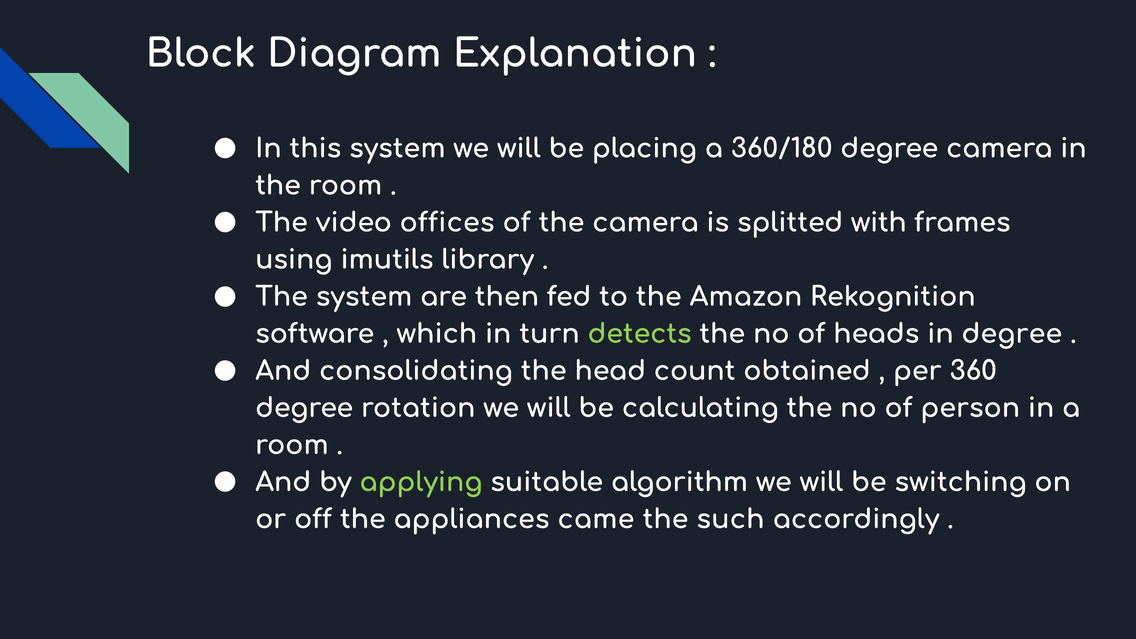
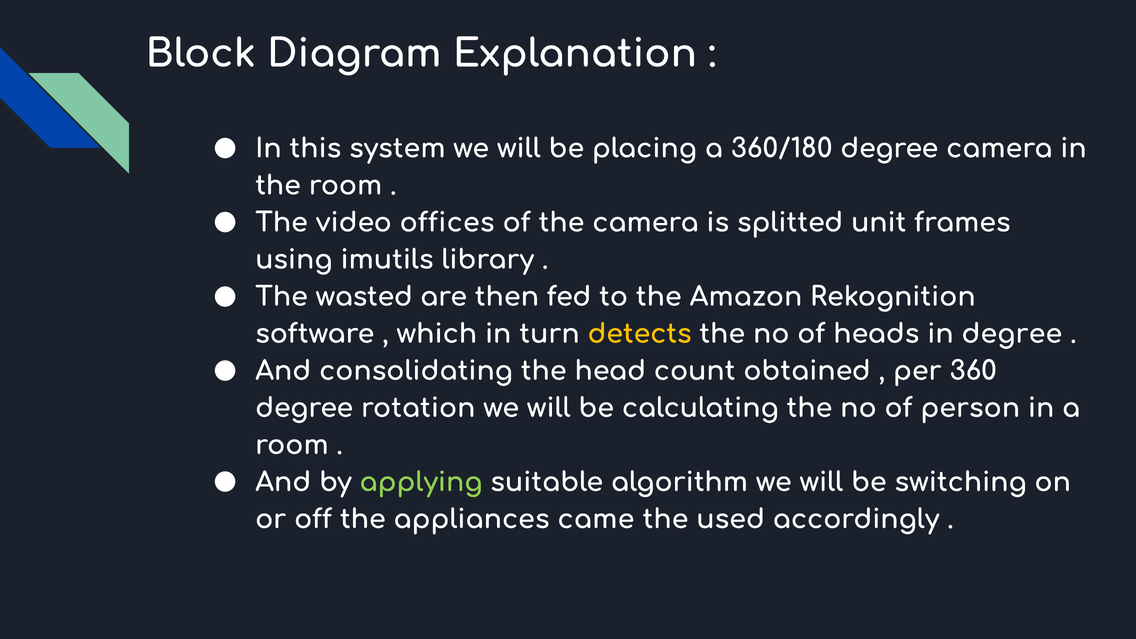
with: with -> unit
The system: system -> wasted
detects colour: light green -> yellow
such: such -> used
